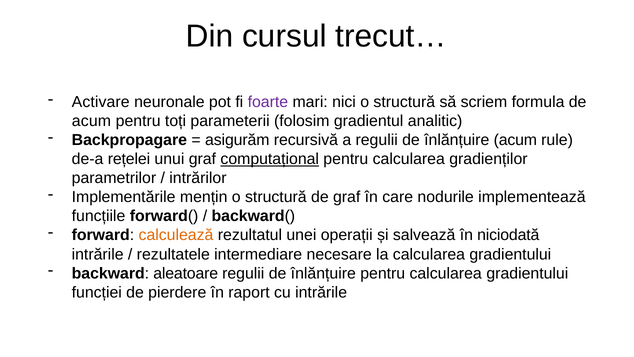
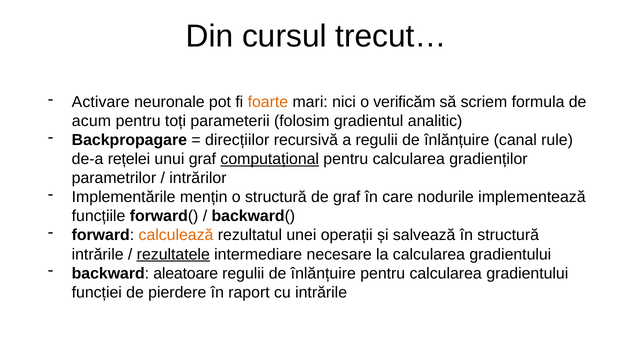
foarte colour: purple -> orange
nici o structură: structură -> verificăm
asigurăm: asigurăm -> direcțiilor
înlănțuire acum: acum -> canal
în niciodată: niciodată -> structură
rezultatele underline: none -> present
